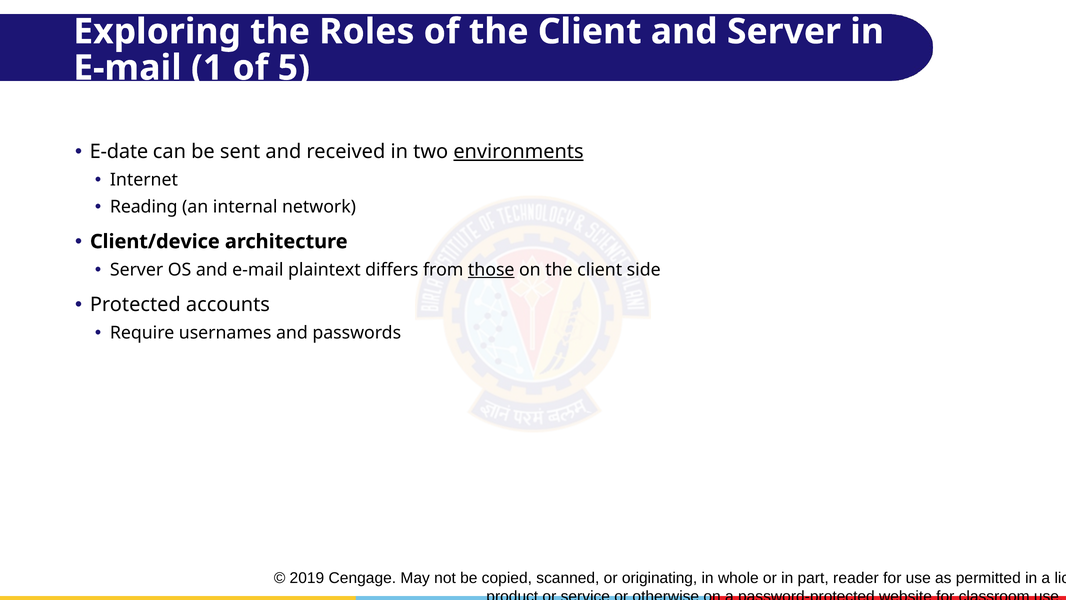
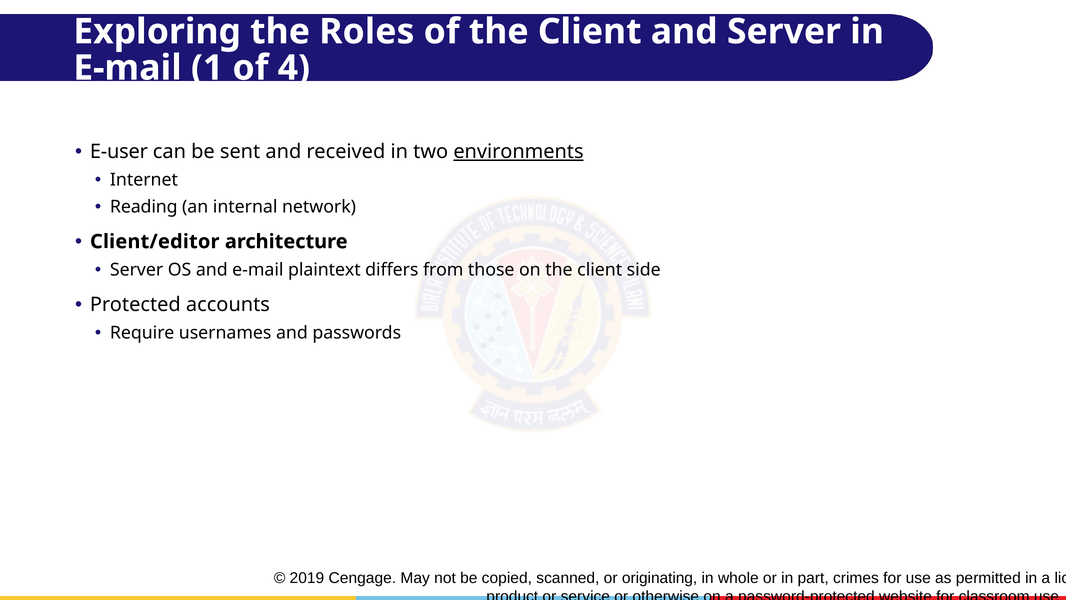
5: 5 -> 4
E-date: E-date -> E-user
Client/device: Client/device -> Client/editor
those underline: present -> none
reader: reader -> crimes
